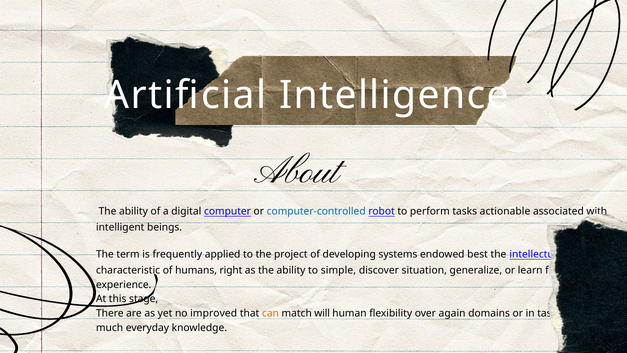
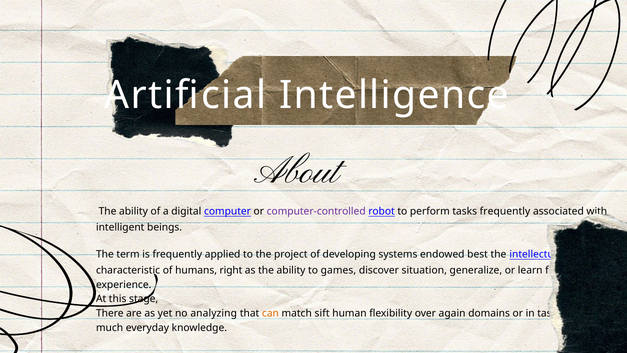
computer-controlled colour: blue -> purple
tasks actionable: actionable -> frequently
simple: simple -> games
improved: improved -> analyzing
will: will -> sift
